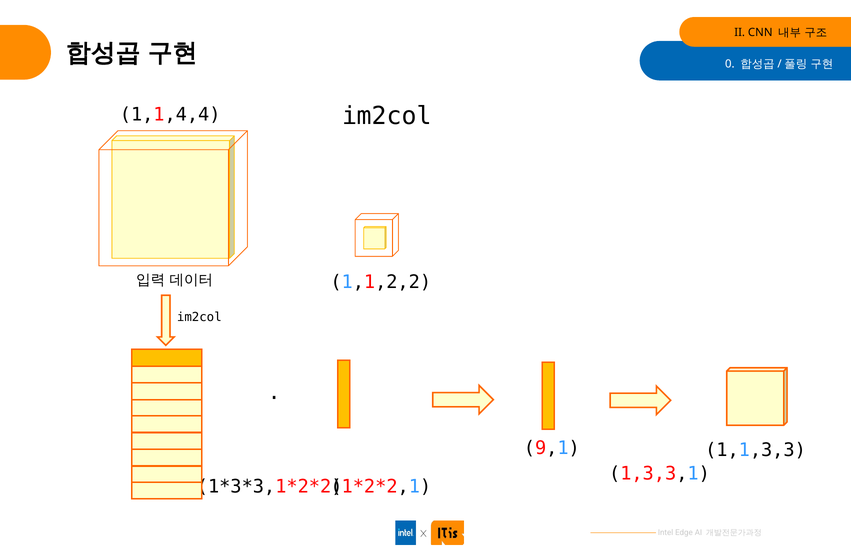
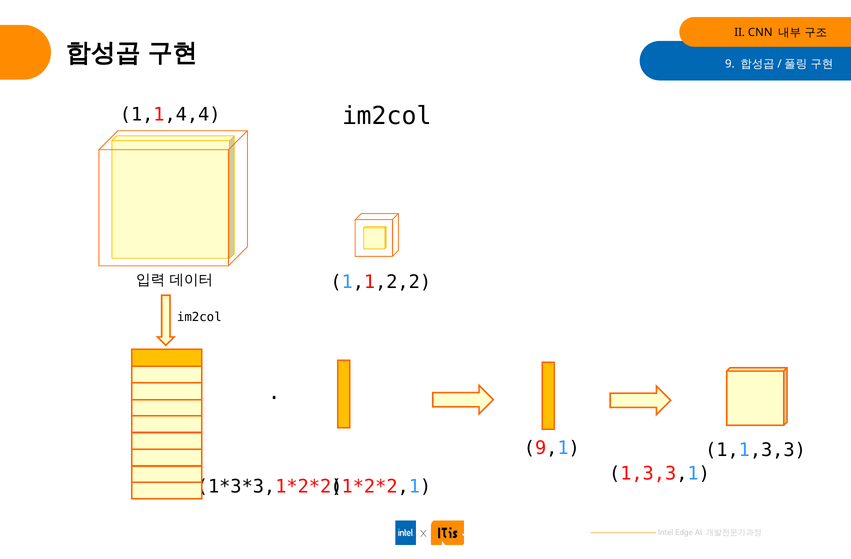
0: 0 -> 9
